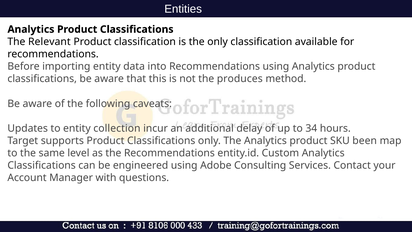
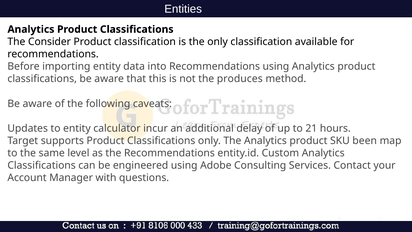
Relevant: Relevant -> Consider
collection: collection -> calculator
34: 34 -> 21
